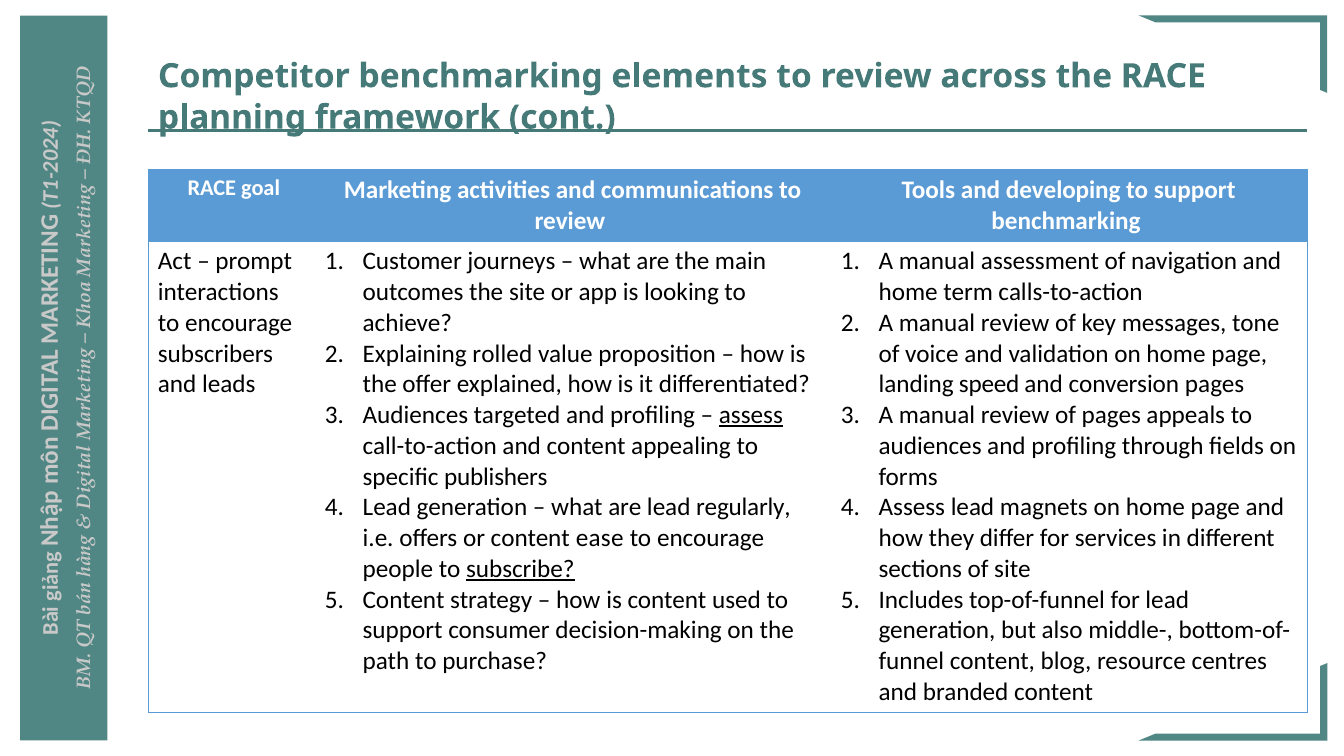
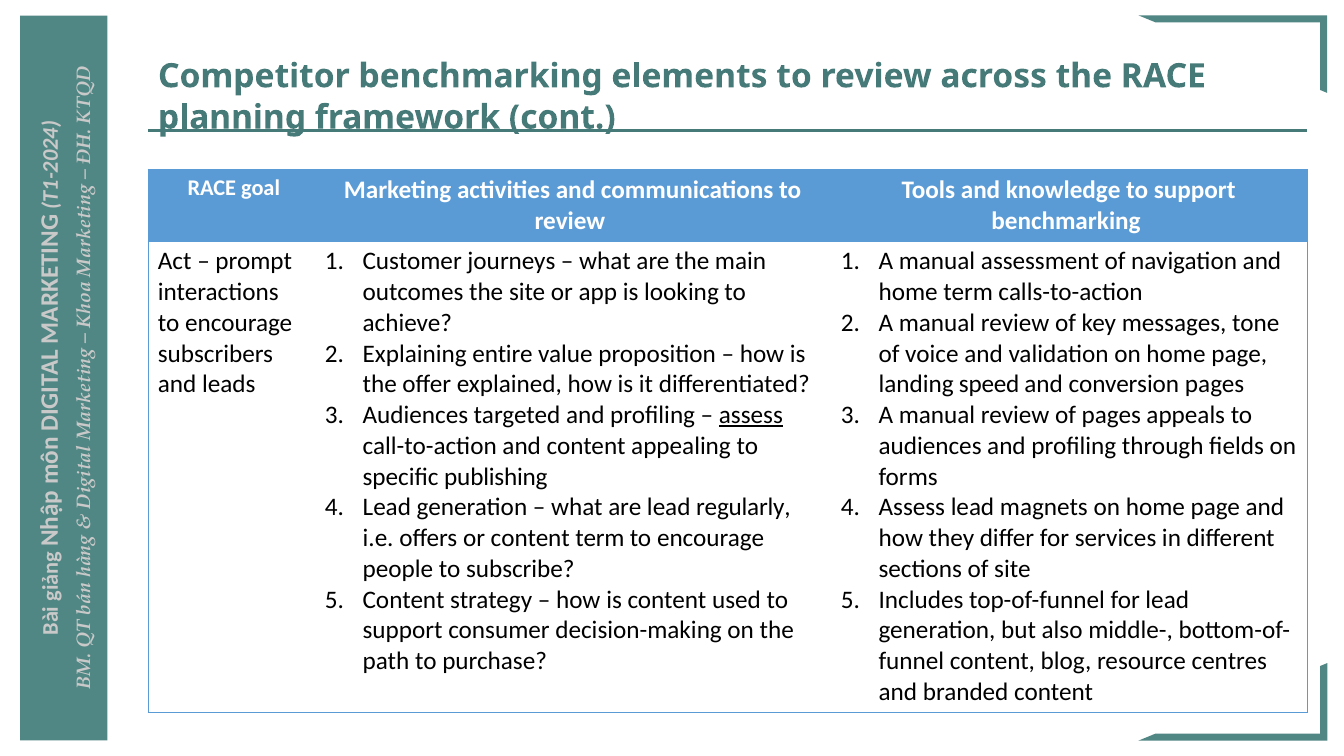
developing: developing -> knowledge
rolled: rolled -> entire
publishers: publishers -> publishing
content ease: ease -> term
subscribe underline: present -> none
